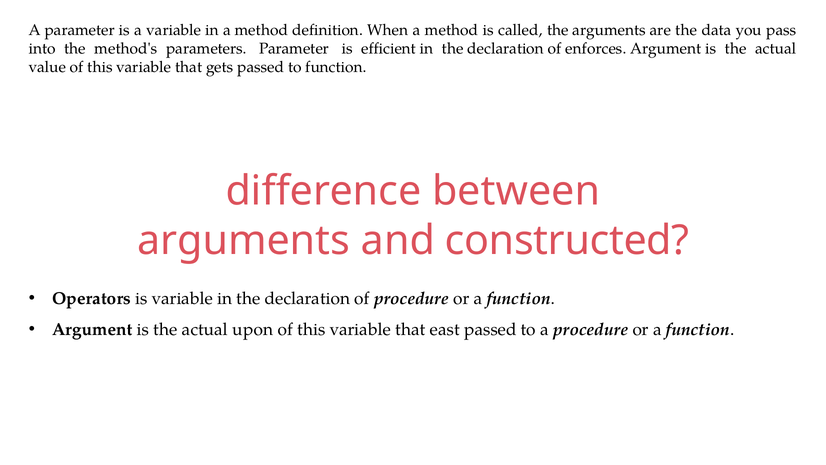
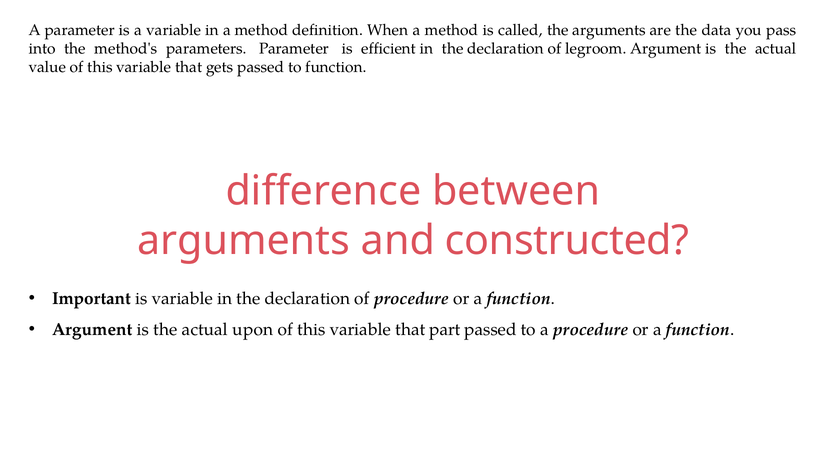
enforces: enforces -> legroom
Operators: Operators -> Important
east: east -> part
